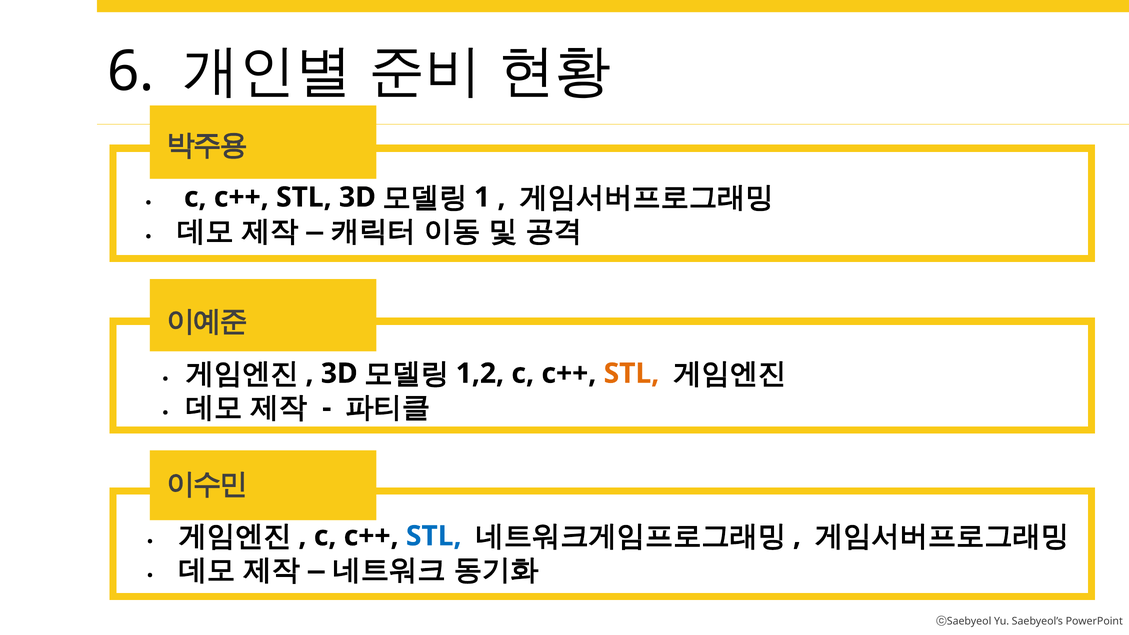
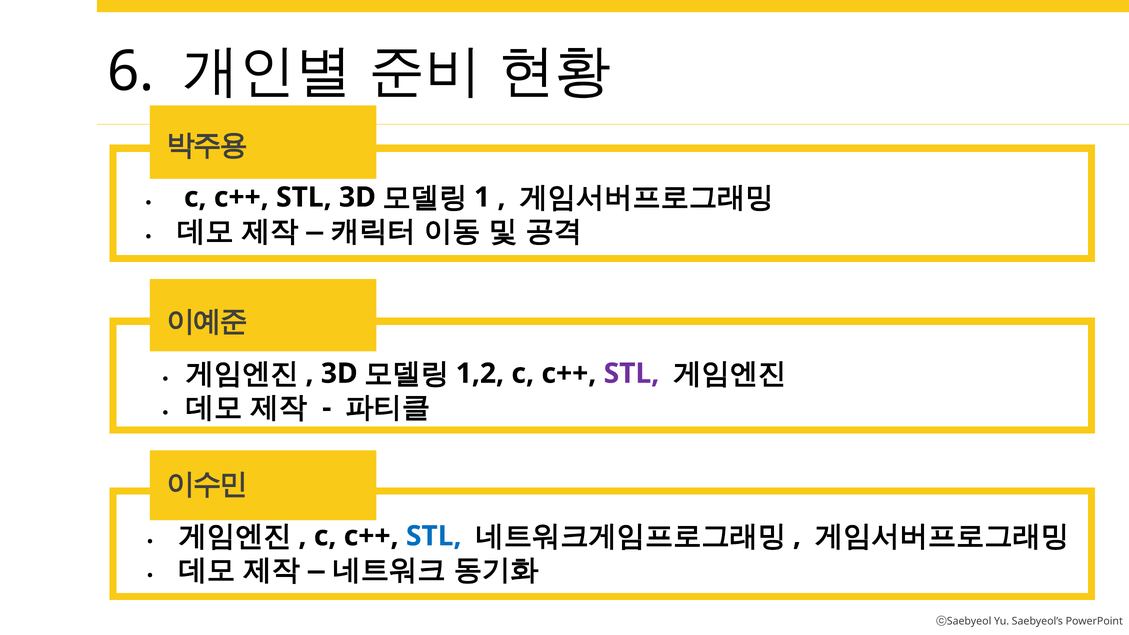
STL at (631, 373) colour: orange -> purple
